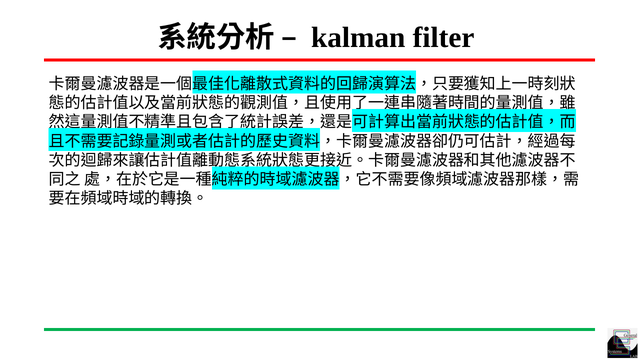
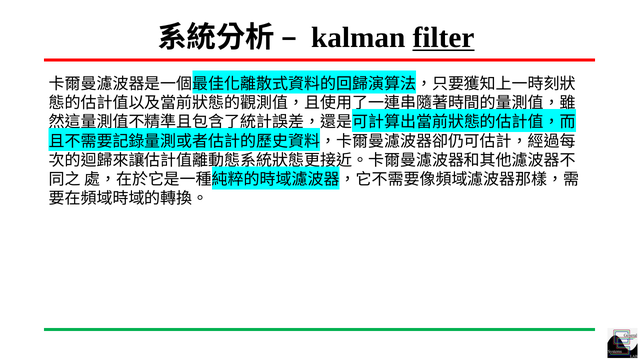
filter underline: none -> present
